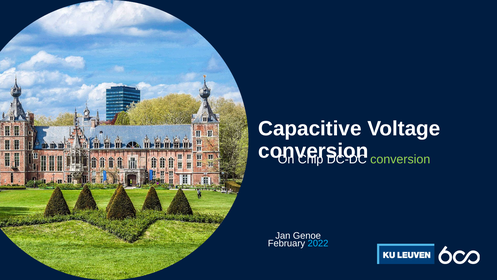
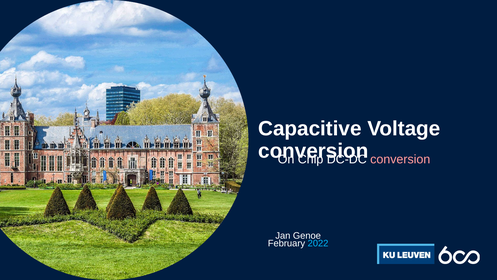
conversion at (400, 159) colour: light green -> pink
